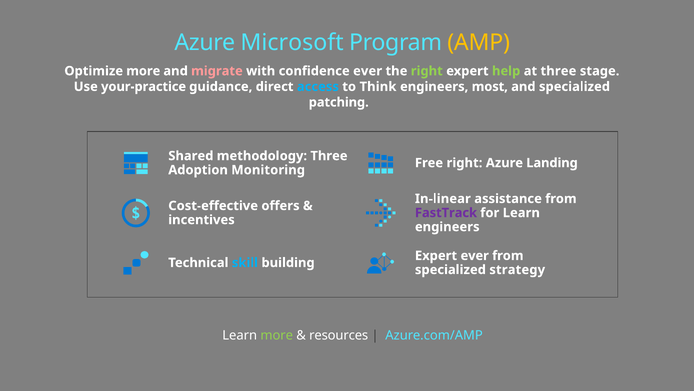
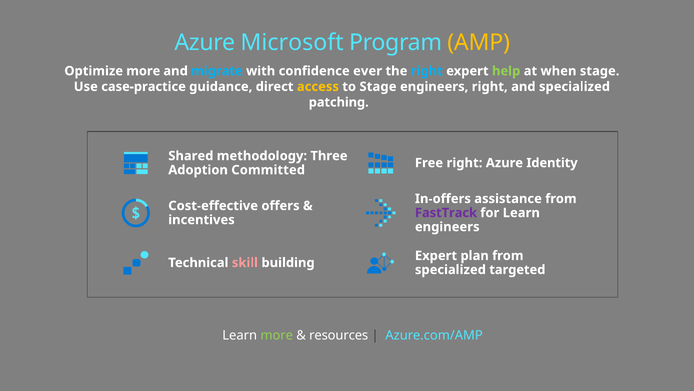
migrate colour: pink -> light blue
right at (427, 71) colour: light green -> light blue
at three: three -> when
your-practice: your-practice -> case-practice
access colour: light blue -> yellow
to Think: Think -> Stage
engineers most: most -> right
Landing: Landing -> Identity
Monitoring: Monitoring -> Committed
In-linear: In-linear -> In-offers
Expert ever: ever -> plan
skill colour: light blue -> pink
strategy: strategy -> targeted
